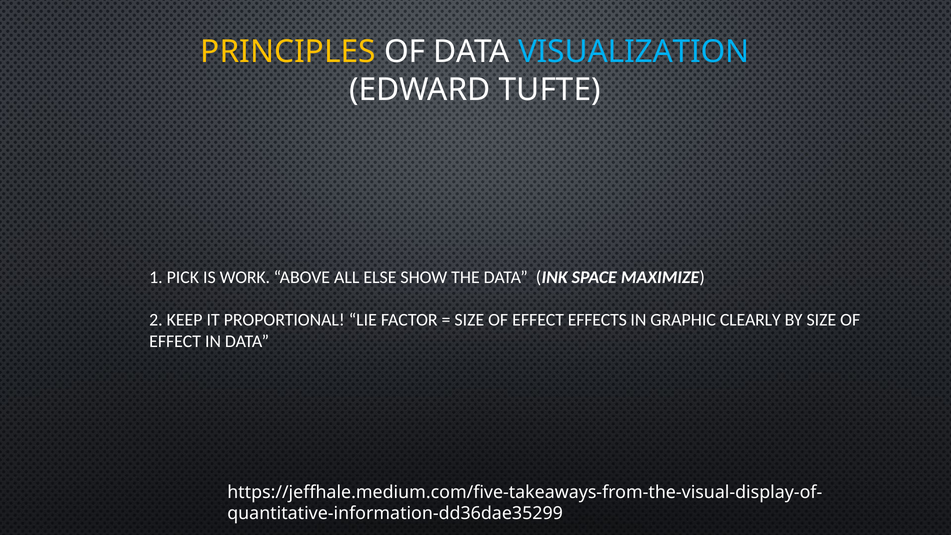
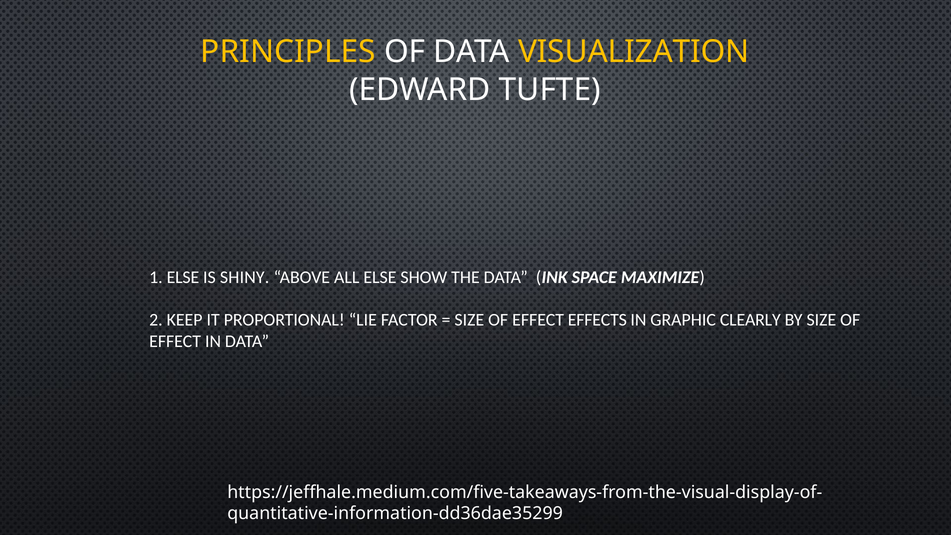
VISUALIZATION colour: light blue -> yellow
1 PICK: PICK -> ELSE
WORK: WORK -> SHINY
